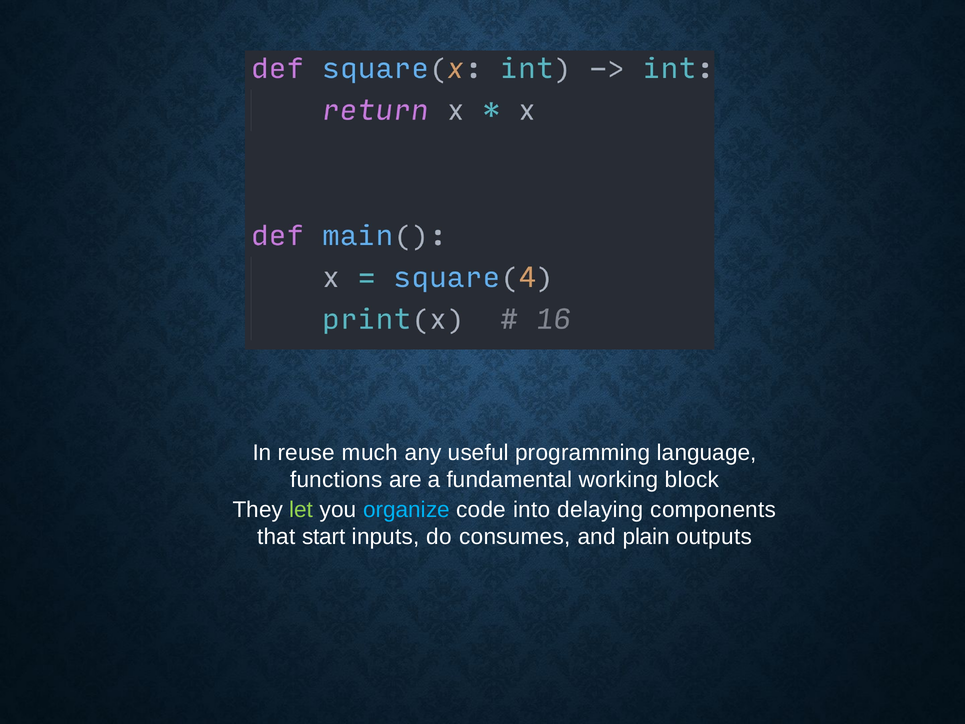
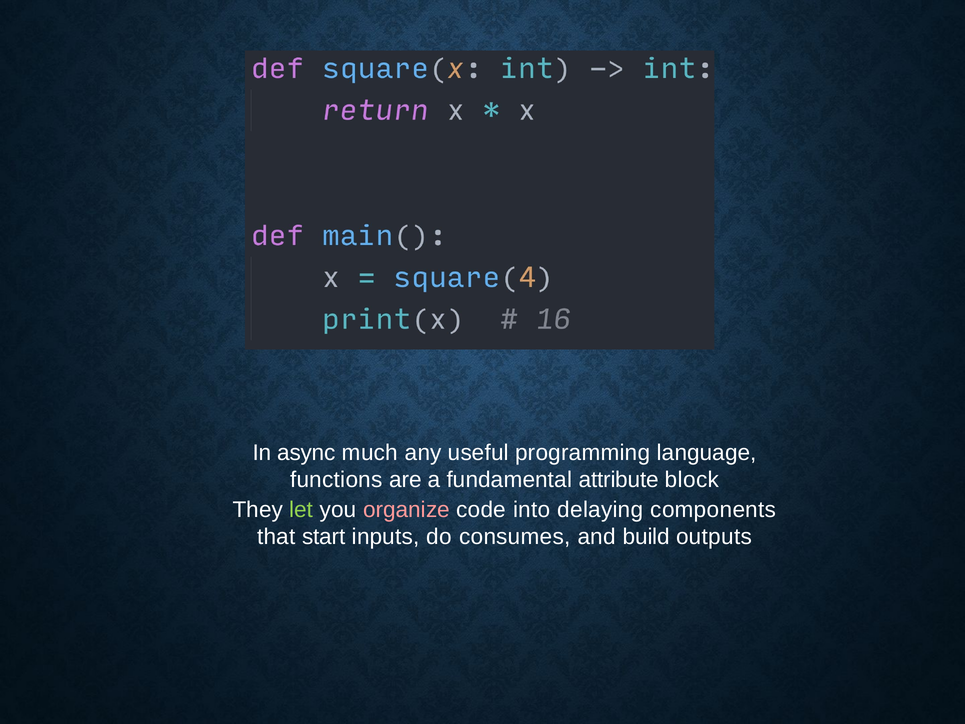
reuse: reuse -> async
working: working -> attribute
organize colour: light blue -> pink
plain: plain -> build
